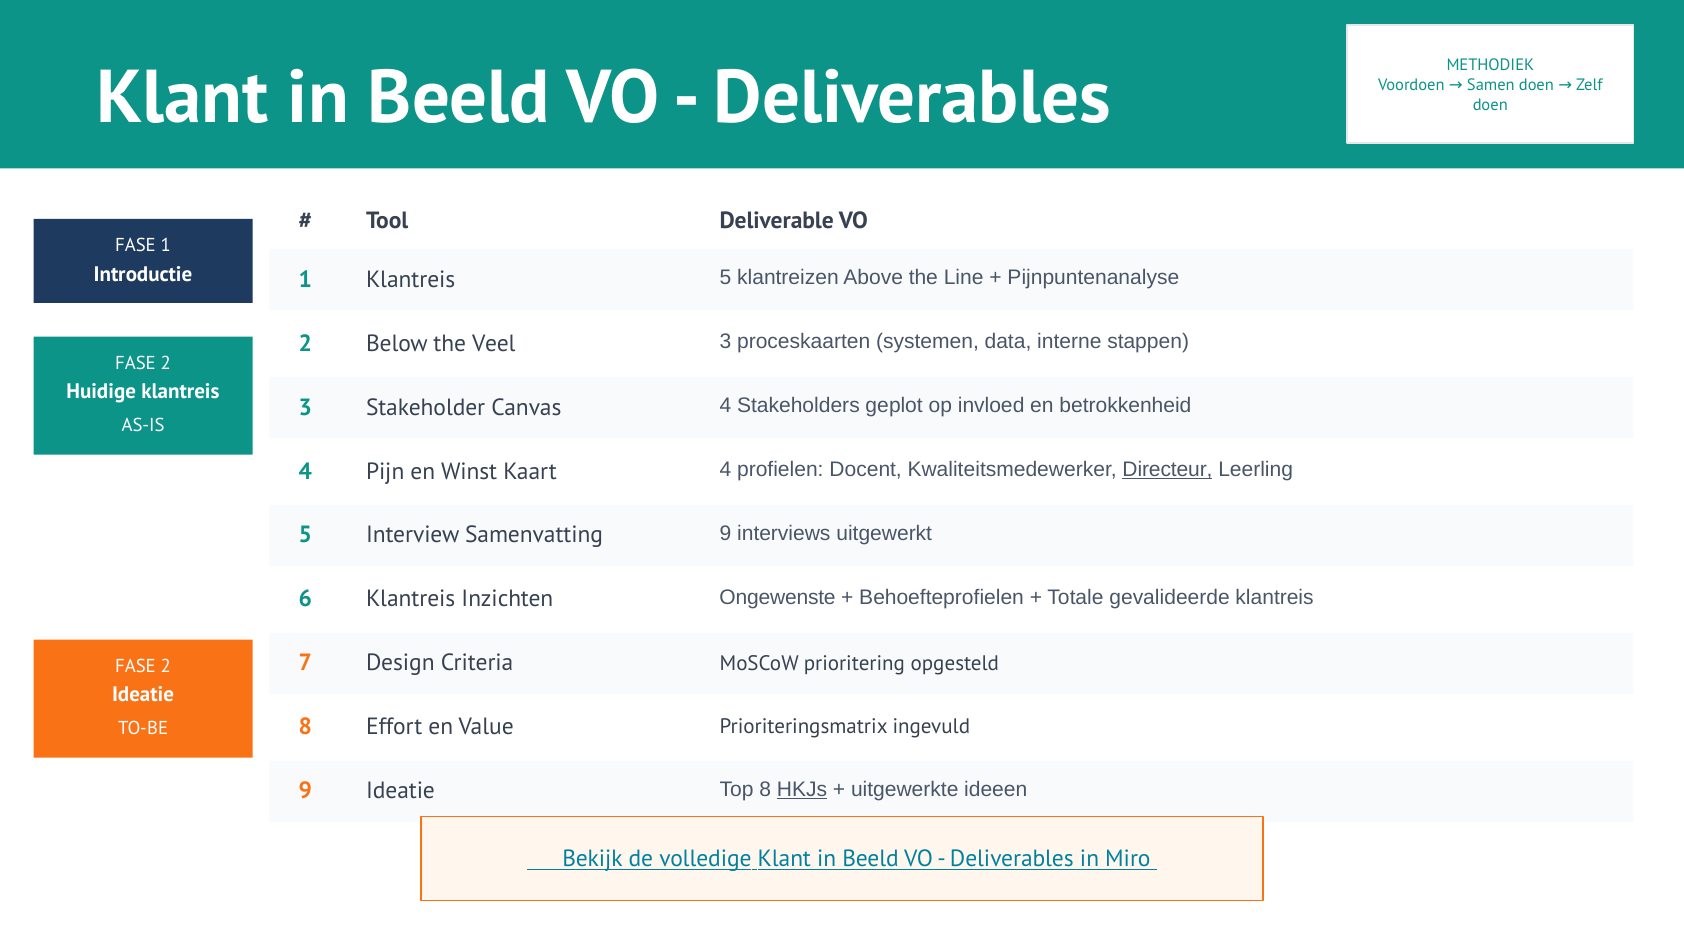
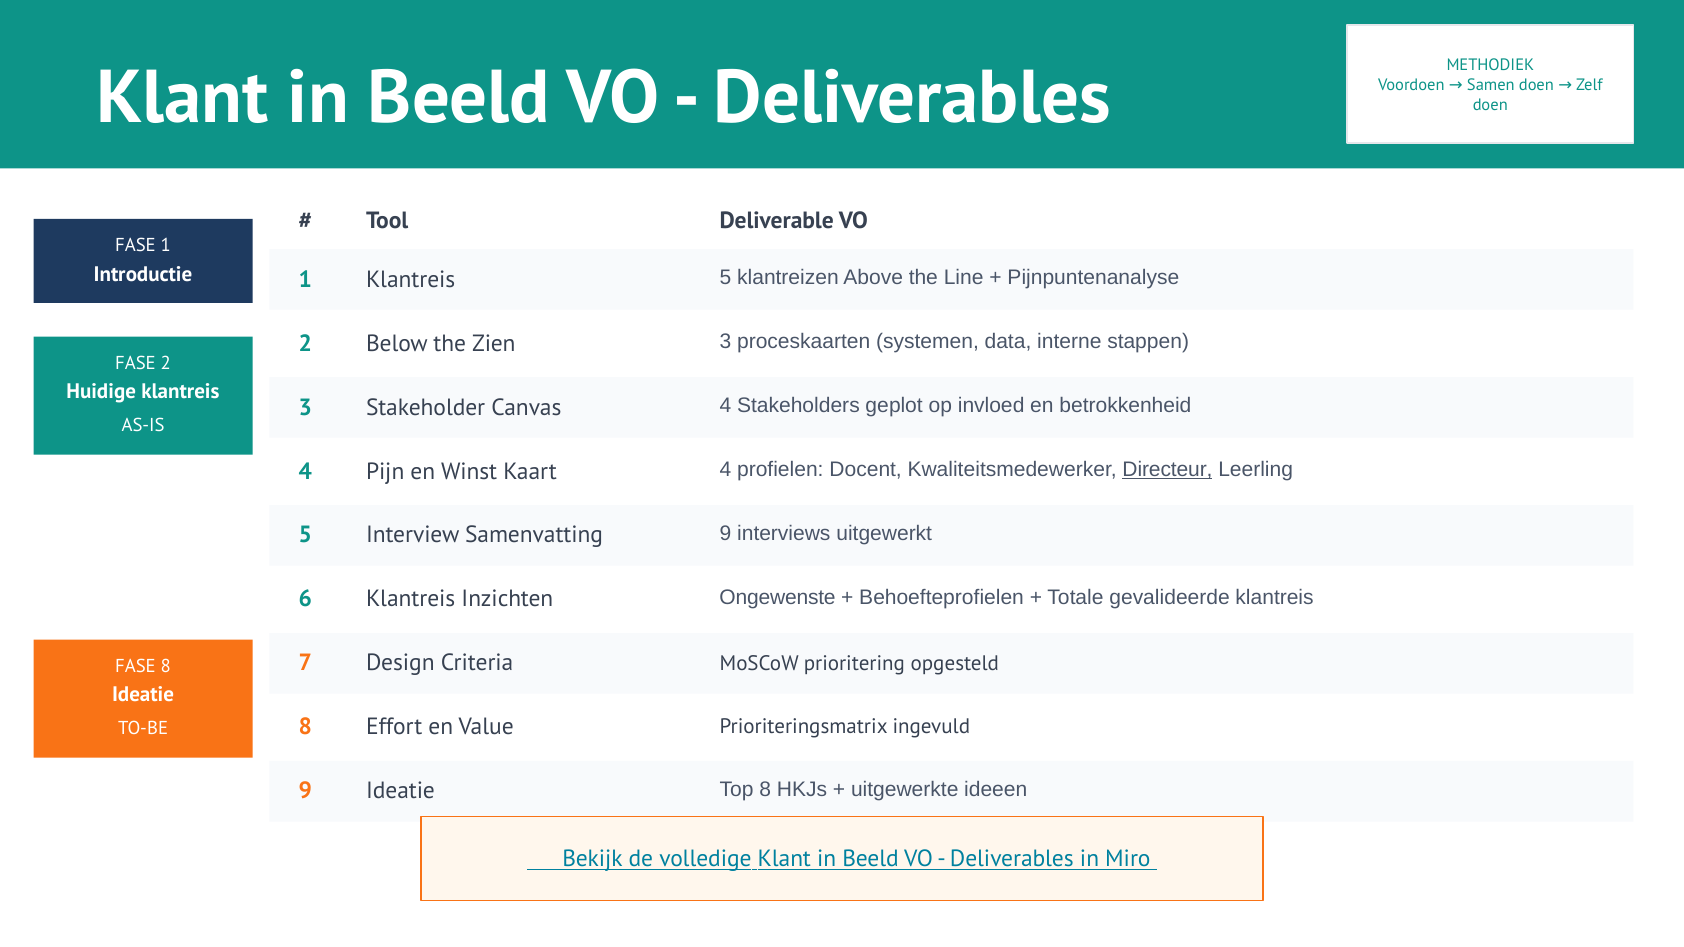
Veel: Veel -> Zien
2 at (166, 666): 2 -> 8
HKJs underline: present -> none
